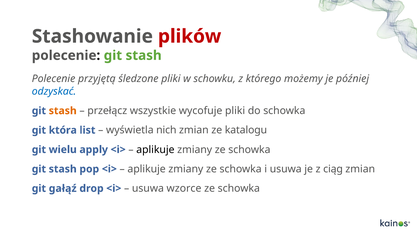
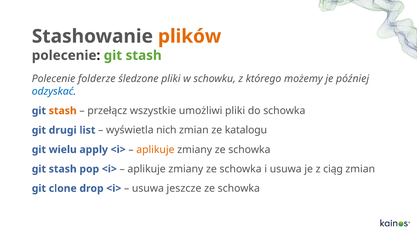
plików colour: red -> orange
przyjętą: przyjętą -> folderze
wycofuje: wycofuje -> umożliwi
która: która -> drugi
aplikuje at (155, 150) colour: black -> orange
gałąź: gałąź -> clone
wzorce: wzorce -> jeszcze
